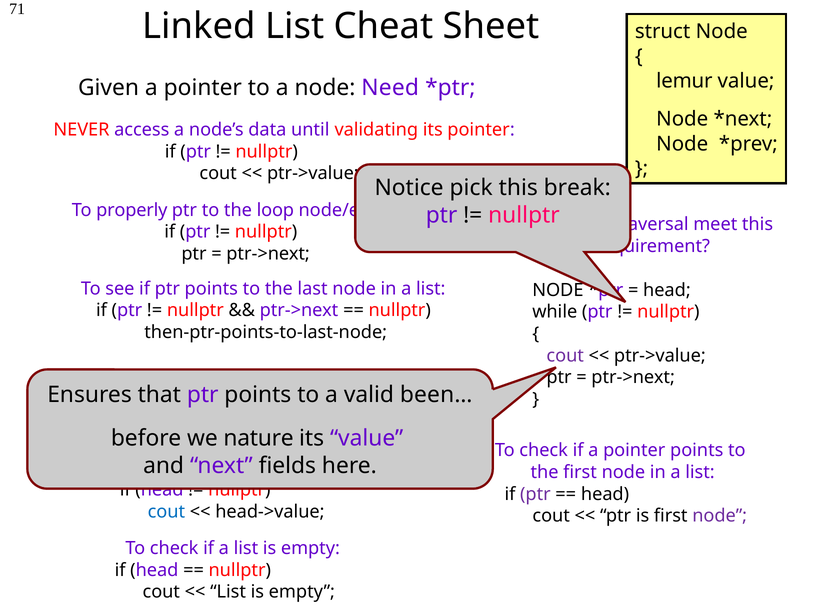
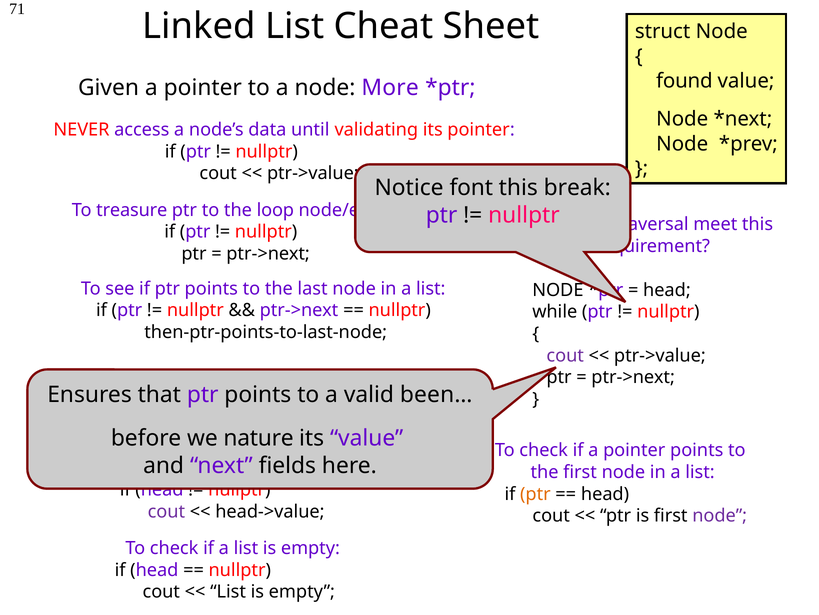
lemur: lemur -> found
Need: Need -> More
pick: pick -> font
properly: properly -> treasure
ptr at (535, 494) colour: purple -> orange
cout at (166, 511) colour: blue -> purple
